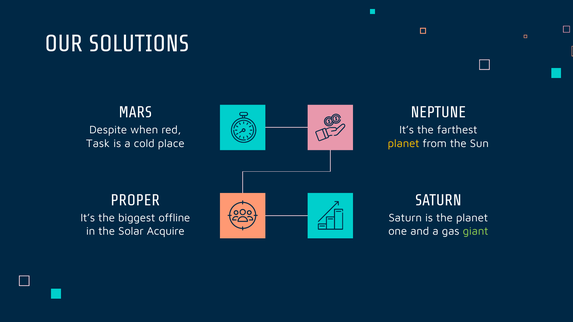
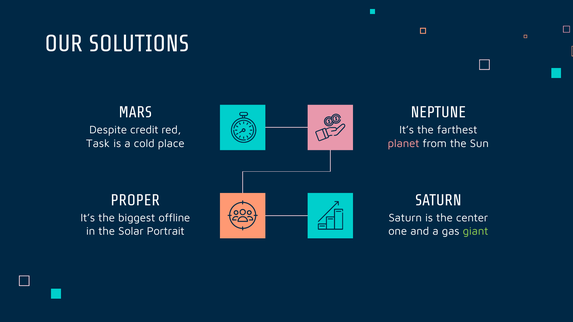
when: when -> credit
planet at (404, 143) colour: yellow -> pink
the planet: planet -> center
Acquire: Acquire -> Portrait
